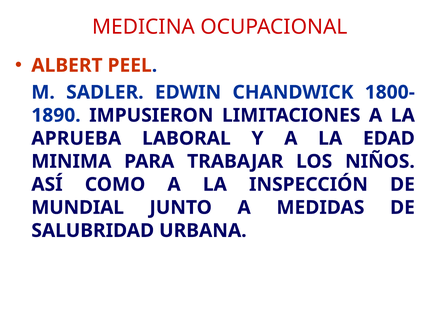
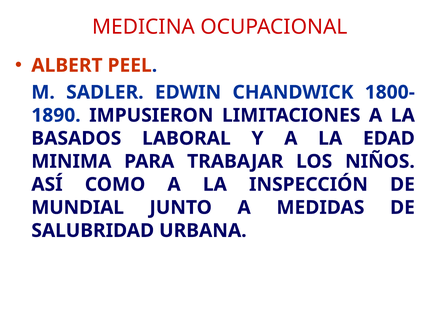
APRUEBA: APRUEBA -> BASADOS
